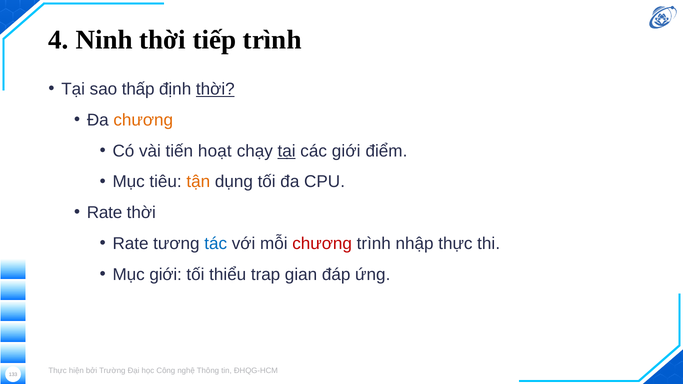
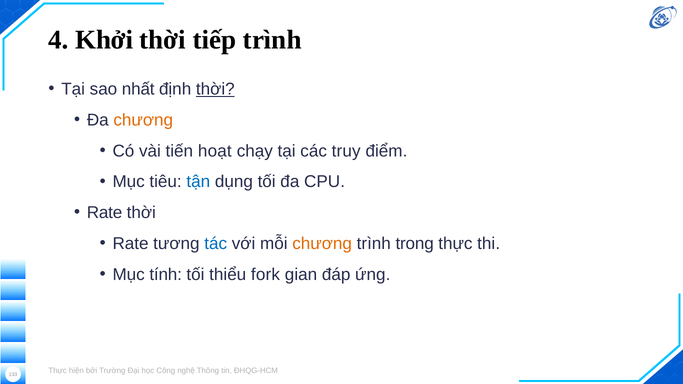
Ninh: Ninh -> Khởi
thấp: thấp -> nhất
tại at (287, 151) underline: present -> none
các giới: giới -> truy
tận colour: orange -> blue
chương at (322, 244) colour: red -> orange
nhập: nhập -> trong
Mục giới: giới -> tính
trap: trap -> fork
